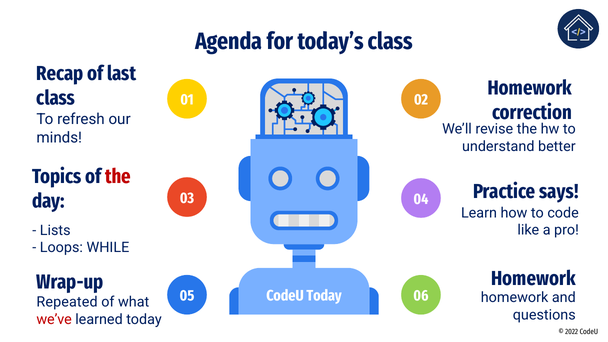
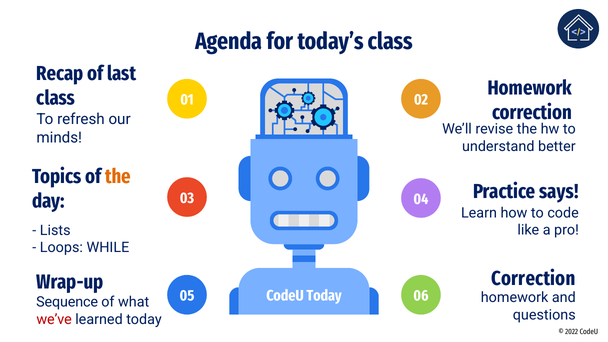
the at (118, 177) colour: red -> orange
Homework at (533, 279): Homework -> Correction
Repeated: Repeated -> Sequence
